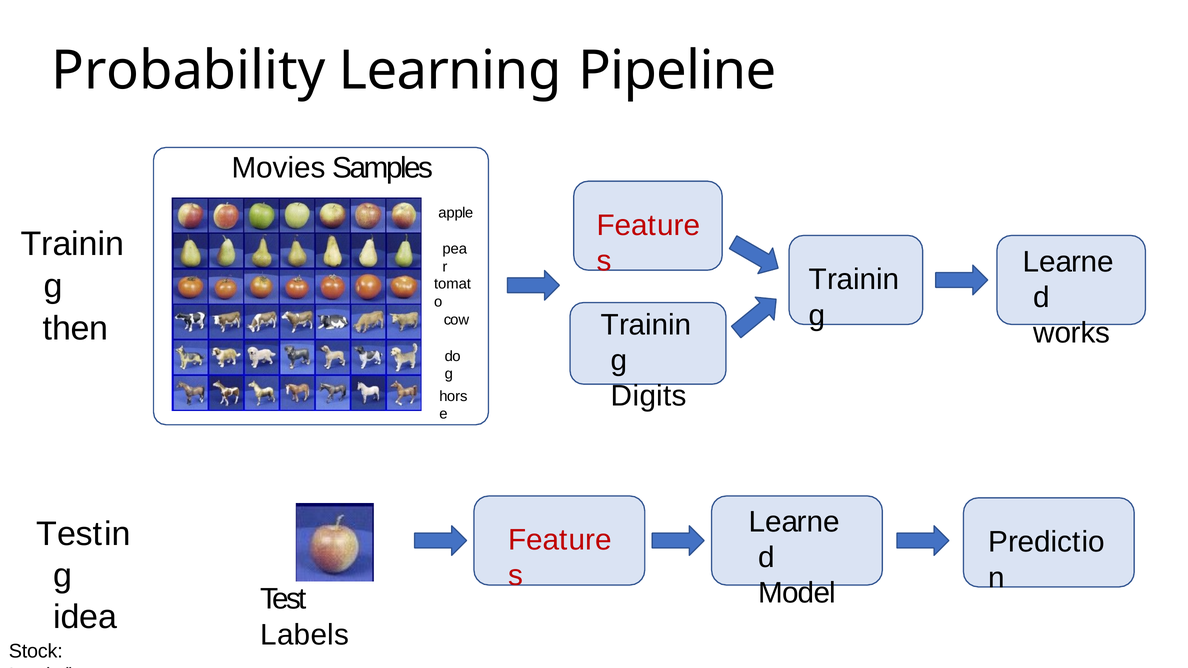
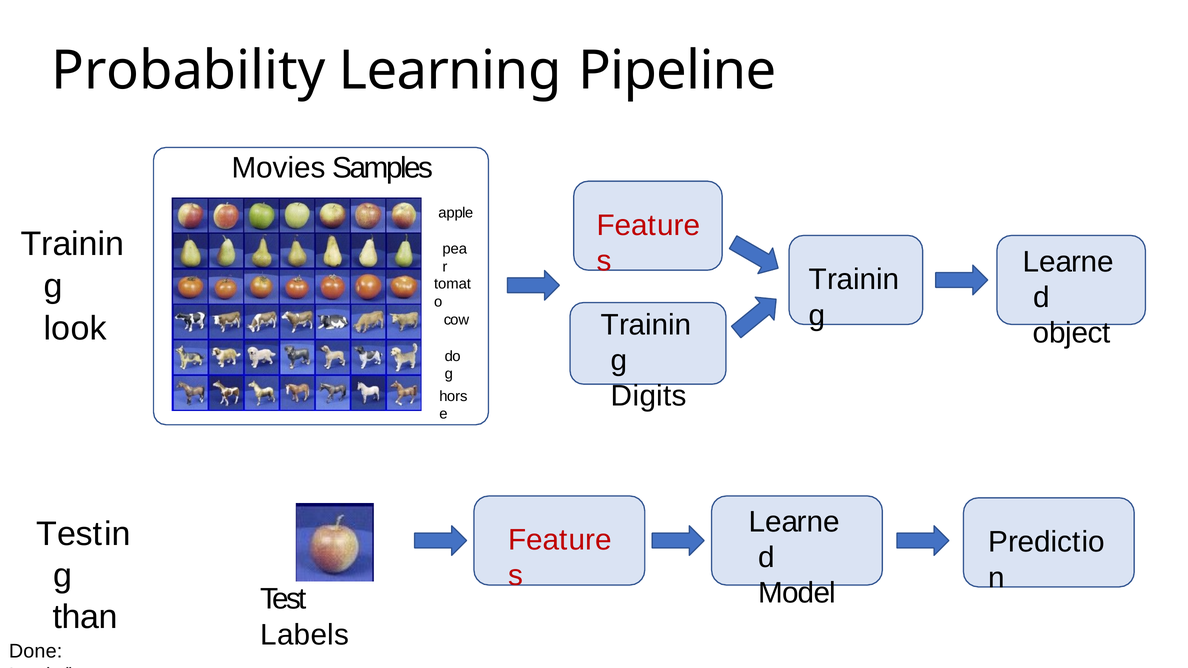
then: then -> look
works: works -> object
idea: idea -> than
Stock: Stock -> Done
